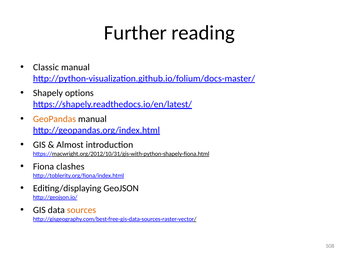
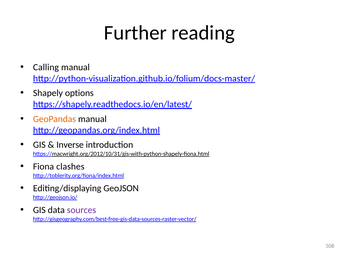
Classic: Classic -> Calling
Almost: Almost -> Inverse
sources colour: orange -> purple
